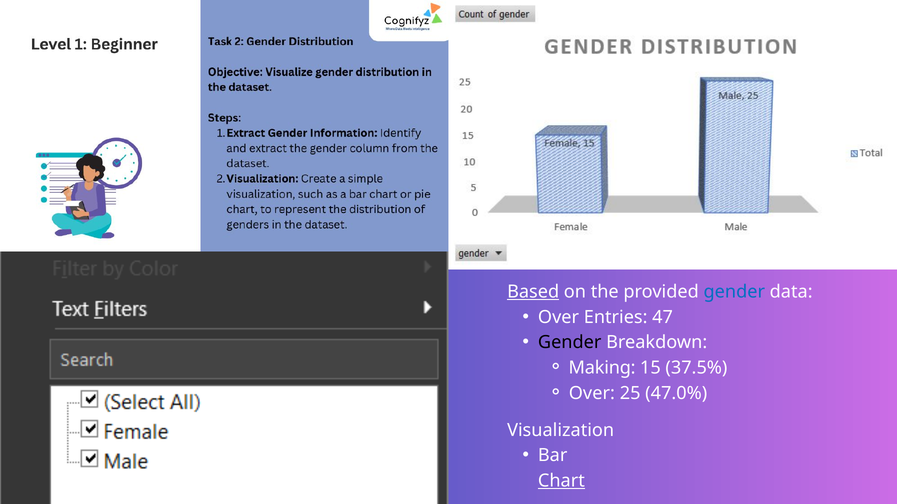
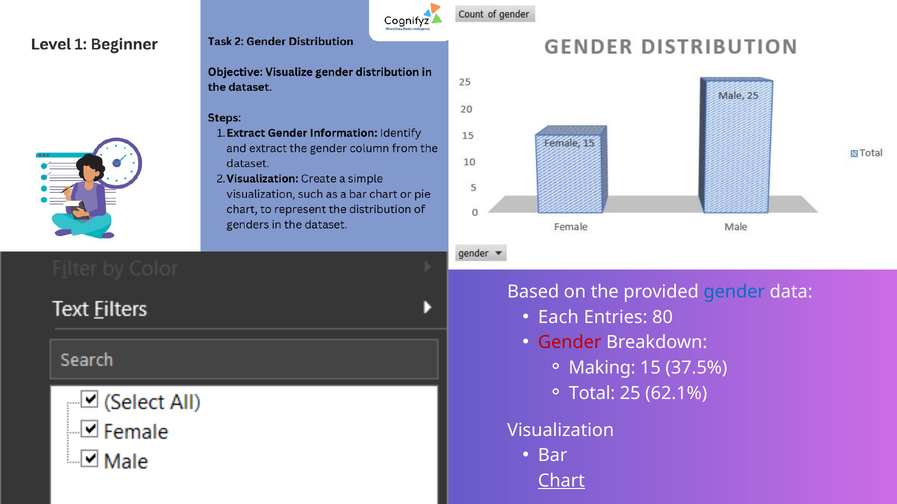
Based underline: present -> none
Over at (559, 317): Over -> Each
47: 47 -> 80
Gender at (570, 343) colour: black -> red
Over at (592, 394): Over -> Total
47.0%: 47.0% -> 62.1%
